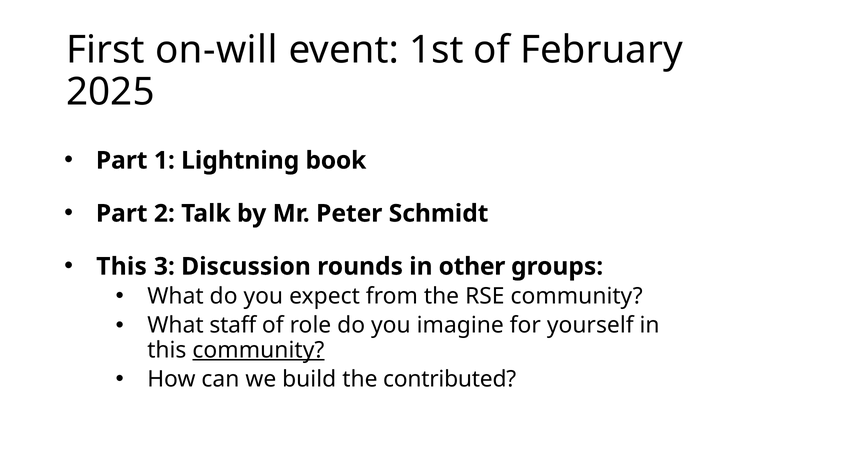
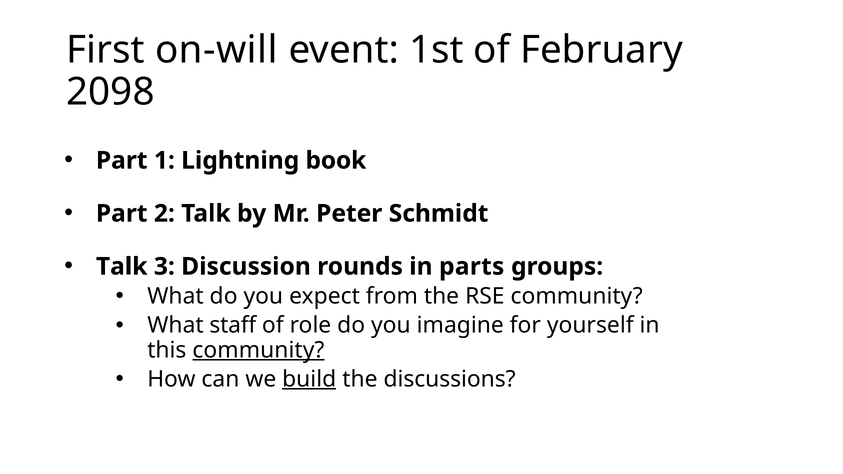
2025: 2025 -> 2098
This at (122, 267): This -> Talk
other: other -> parts
build underline: none -> present
contributed: contributed -> discussions
